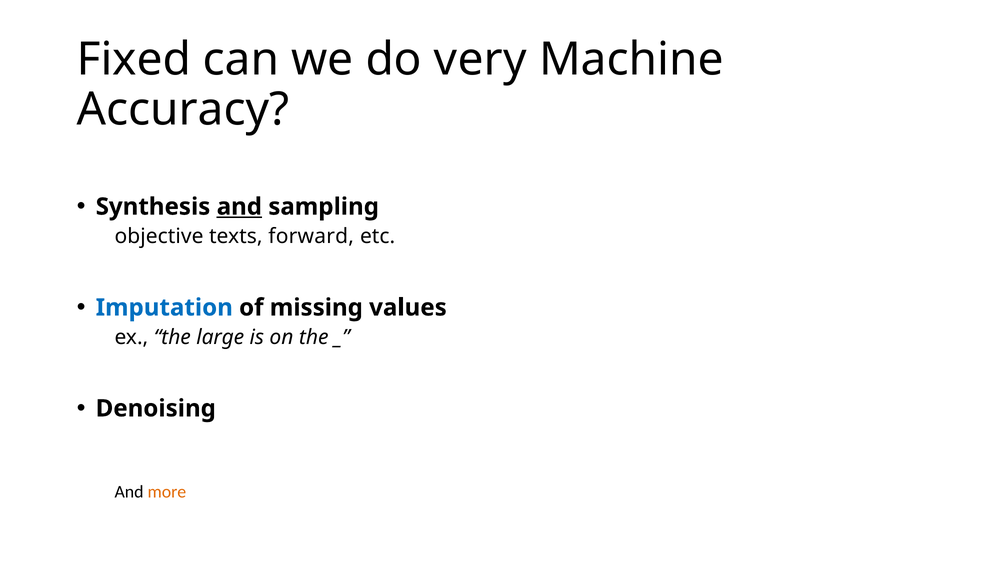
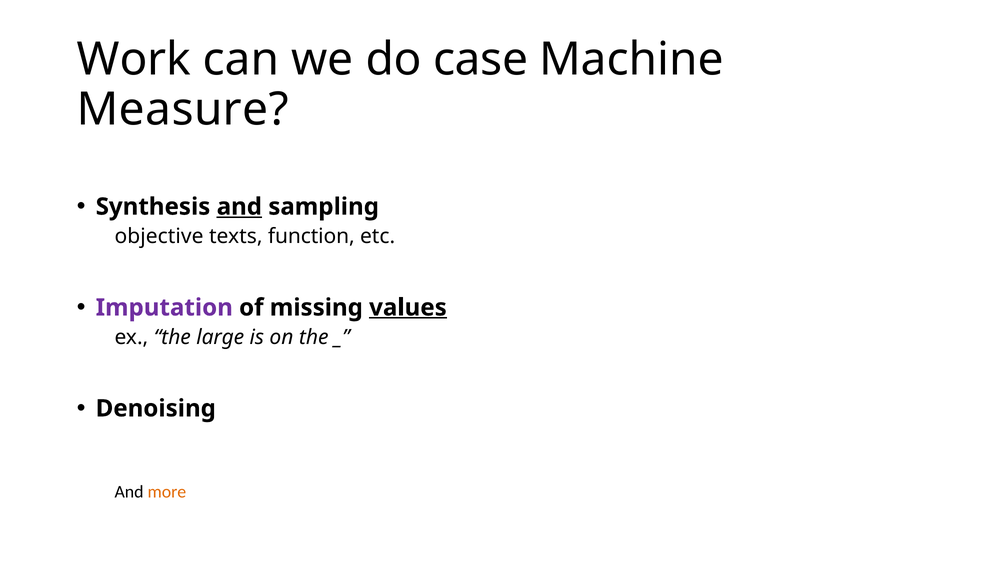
Fixed: Fixed -> Work
very: very -> case
Accuracy: Accuracy -> Measure
forward: forward -> function
Imputation colour: blue -> purple
values underline: none -> present
